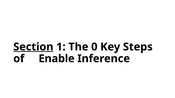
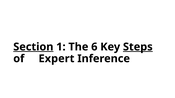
0: 0 -> 6
Steps underline: none -> present
Enable: Enable -> Expert
